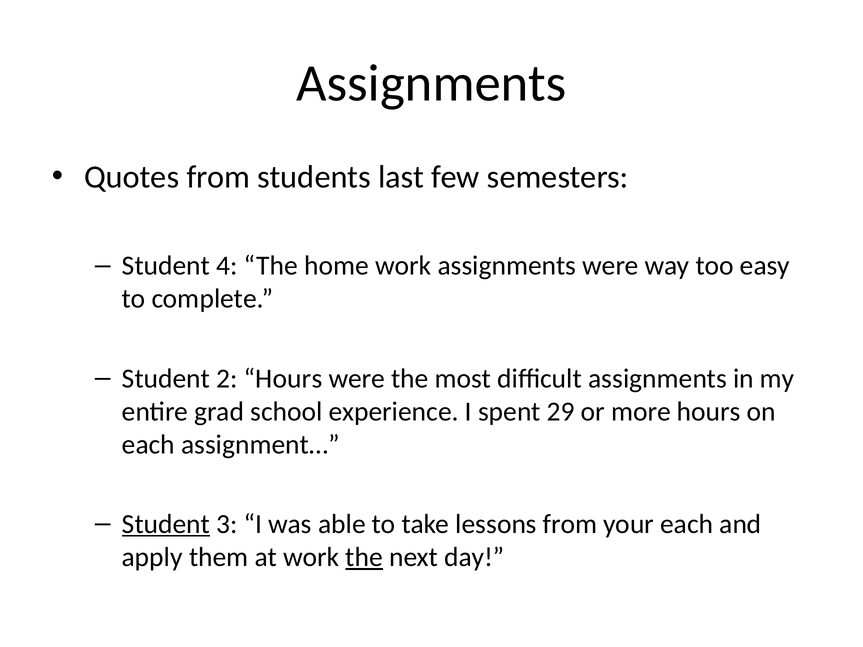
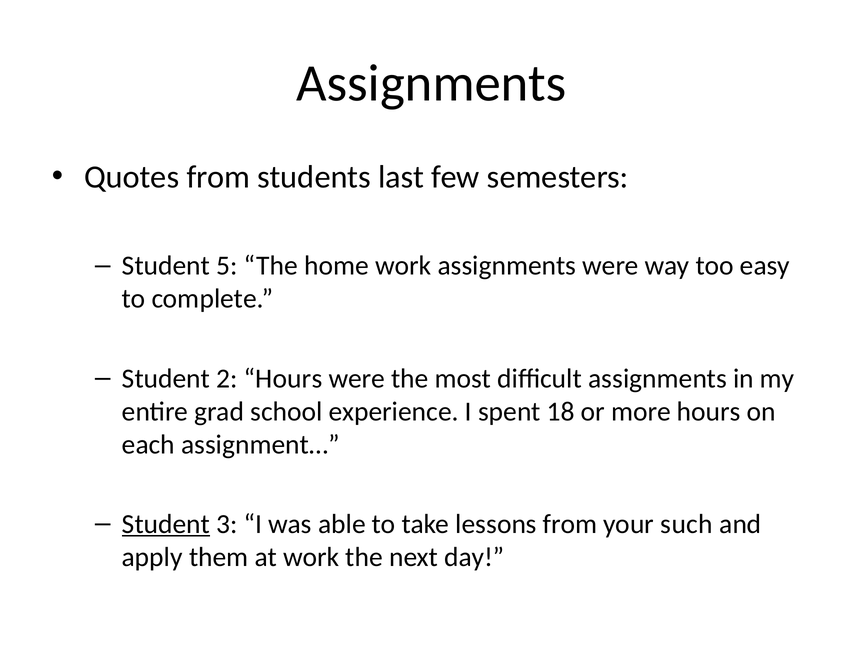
4: 4 -> 5
29: 29 -> 18
your each: each -> such
the at (364, 557) underline: present -> none
